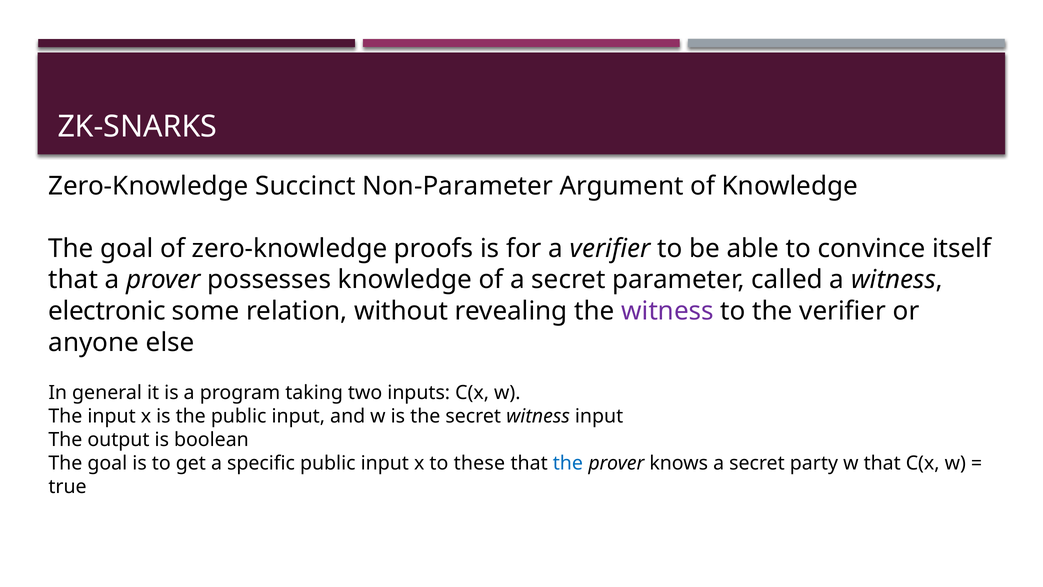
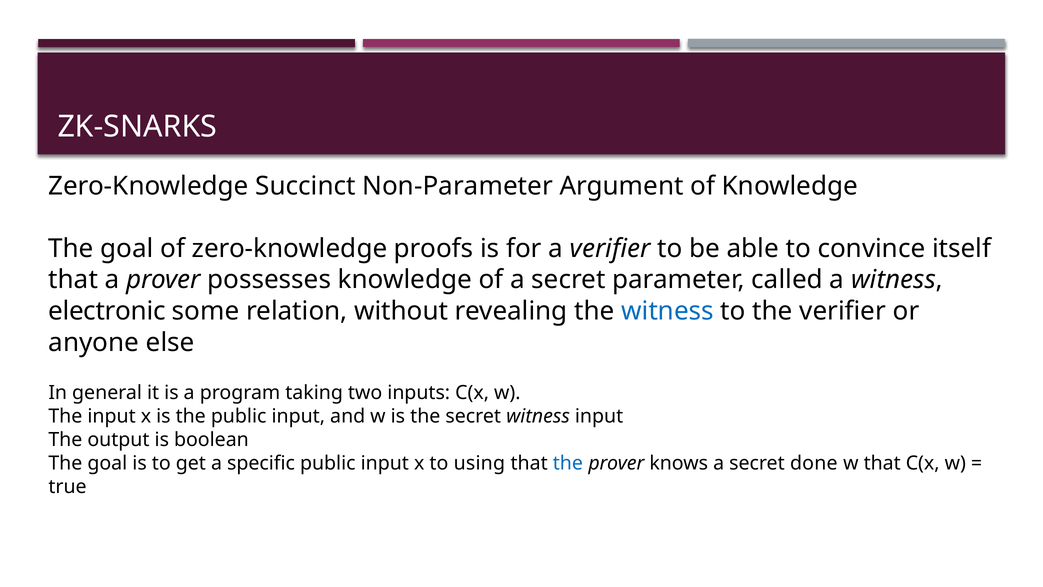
witness at (667, 311) colour: purple -> blue
these: these -> using
party: party -> done
